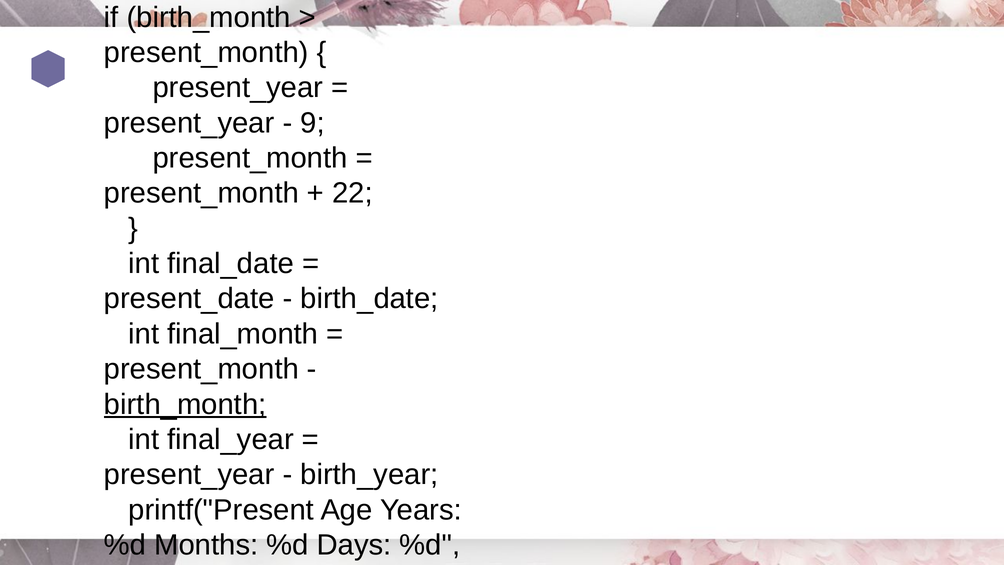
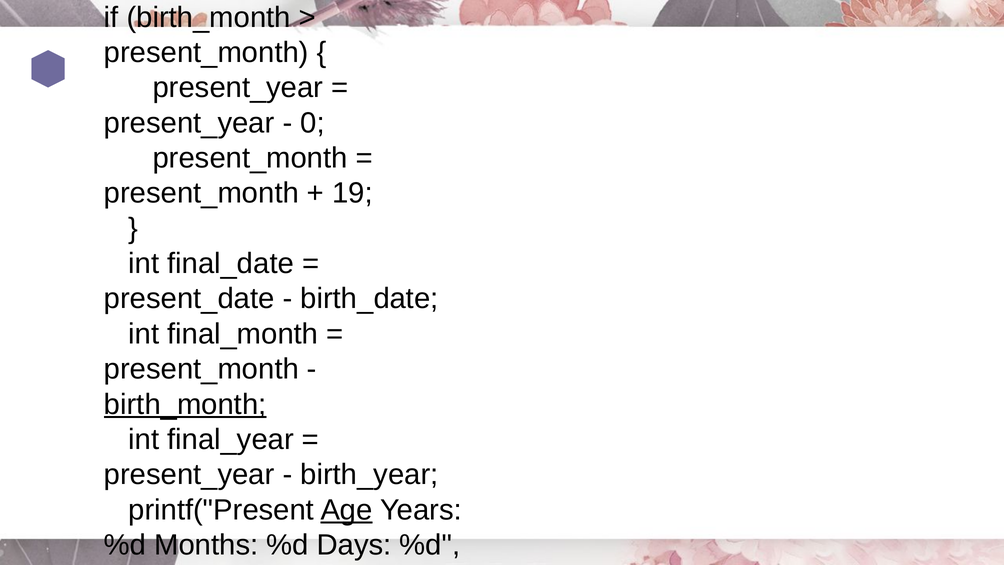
9: 9 -> 0
22: 22 -> 19
Age underline: none -> present
